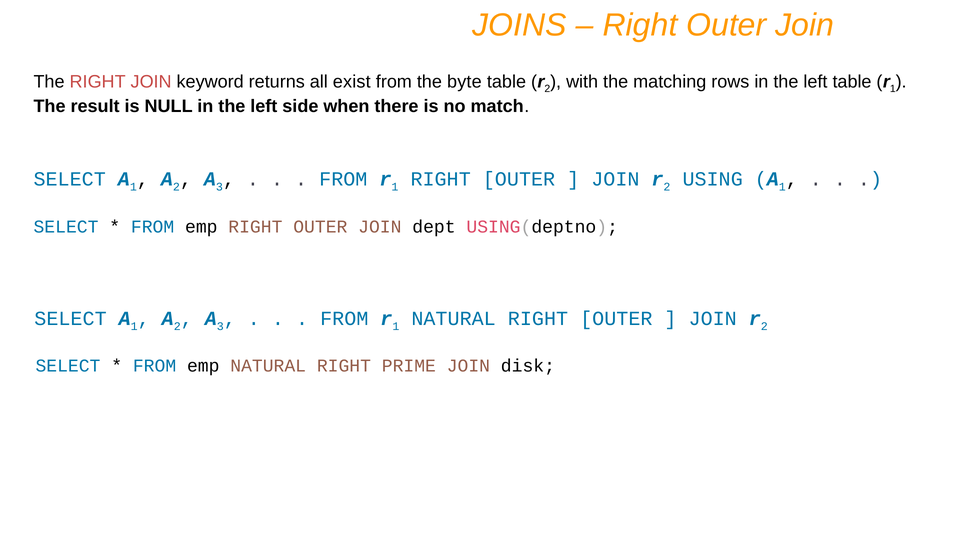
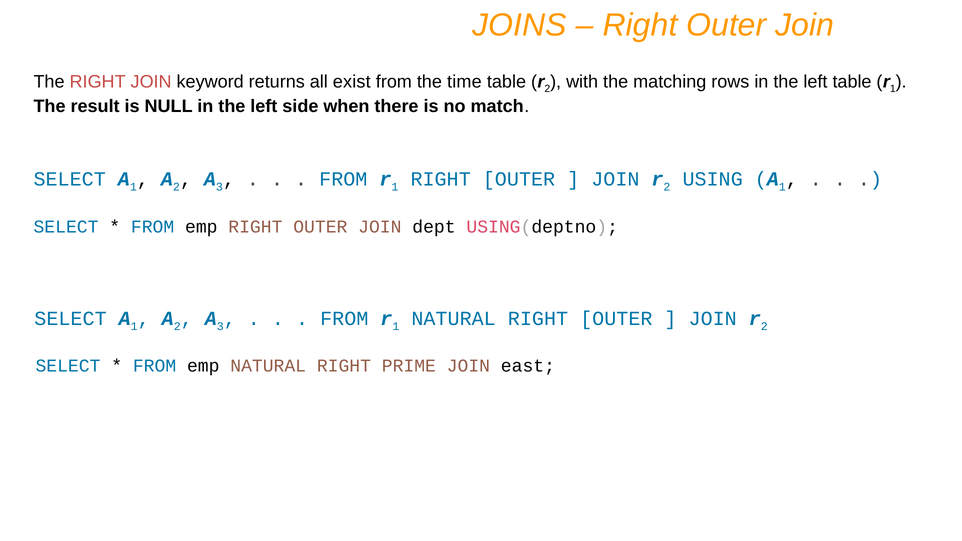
byte: byte -> time
disk: disk -> east
